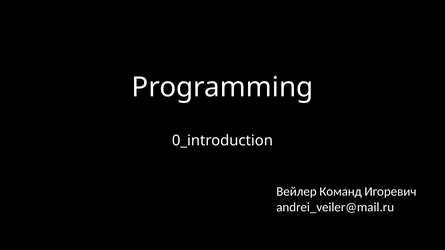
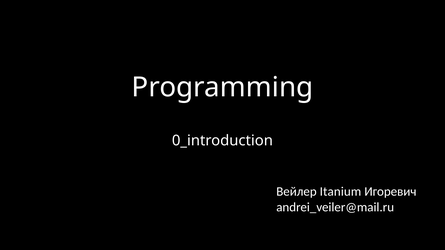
Команд: Команд -> Itanium
